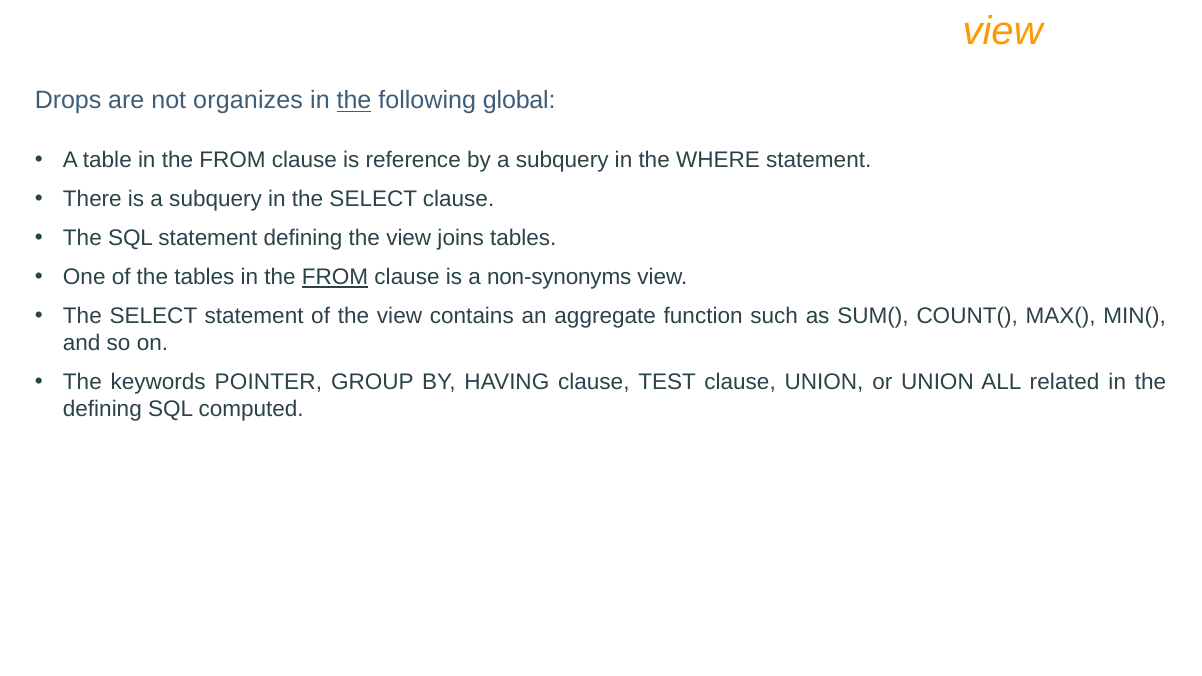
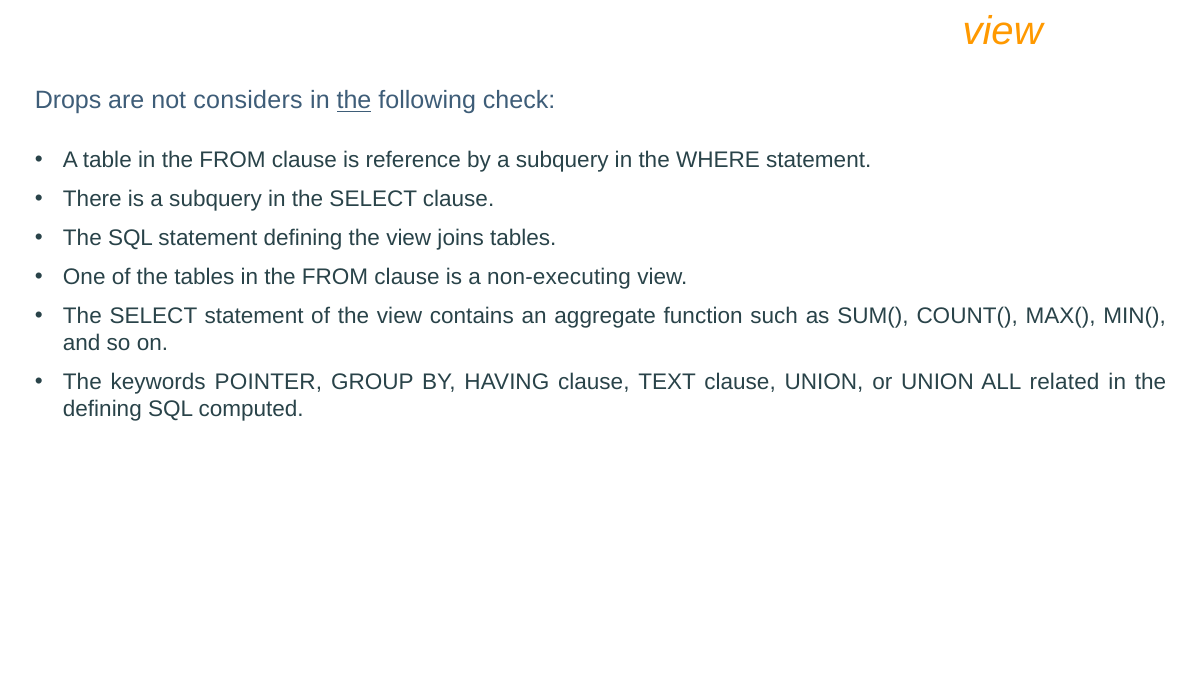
organizes: organizes -> considers
global: global -> check
FROM at (335, 277) underline: present -> none
non-synonyms: non-synonyms -> non-executing
TEST: TEST -> TEXT
